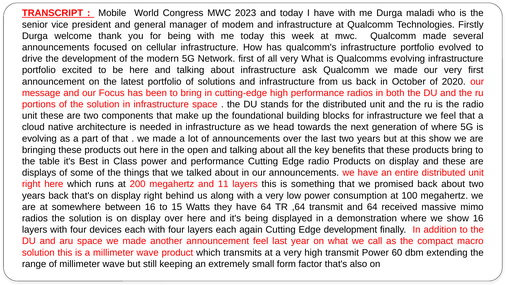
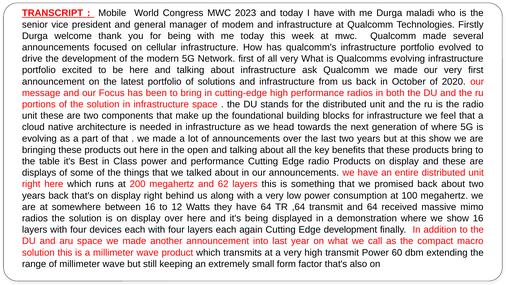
11: 11 -> 62
15: 15 -> 12
announcement feel: feel -> into
